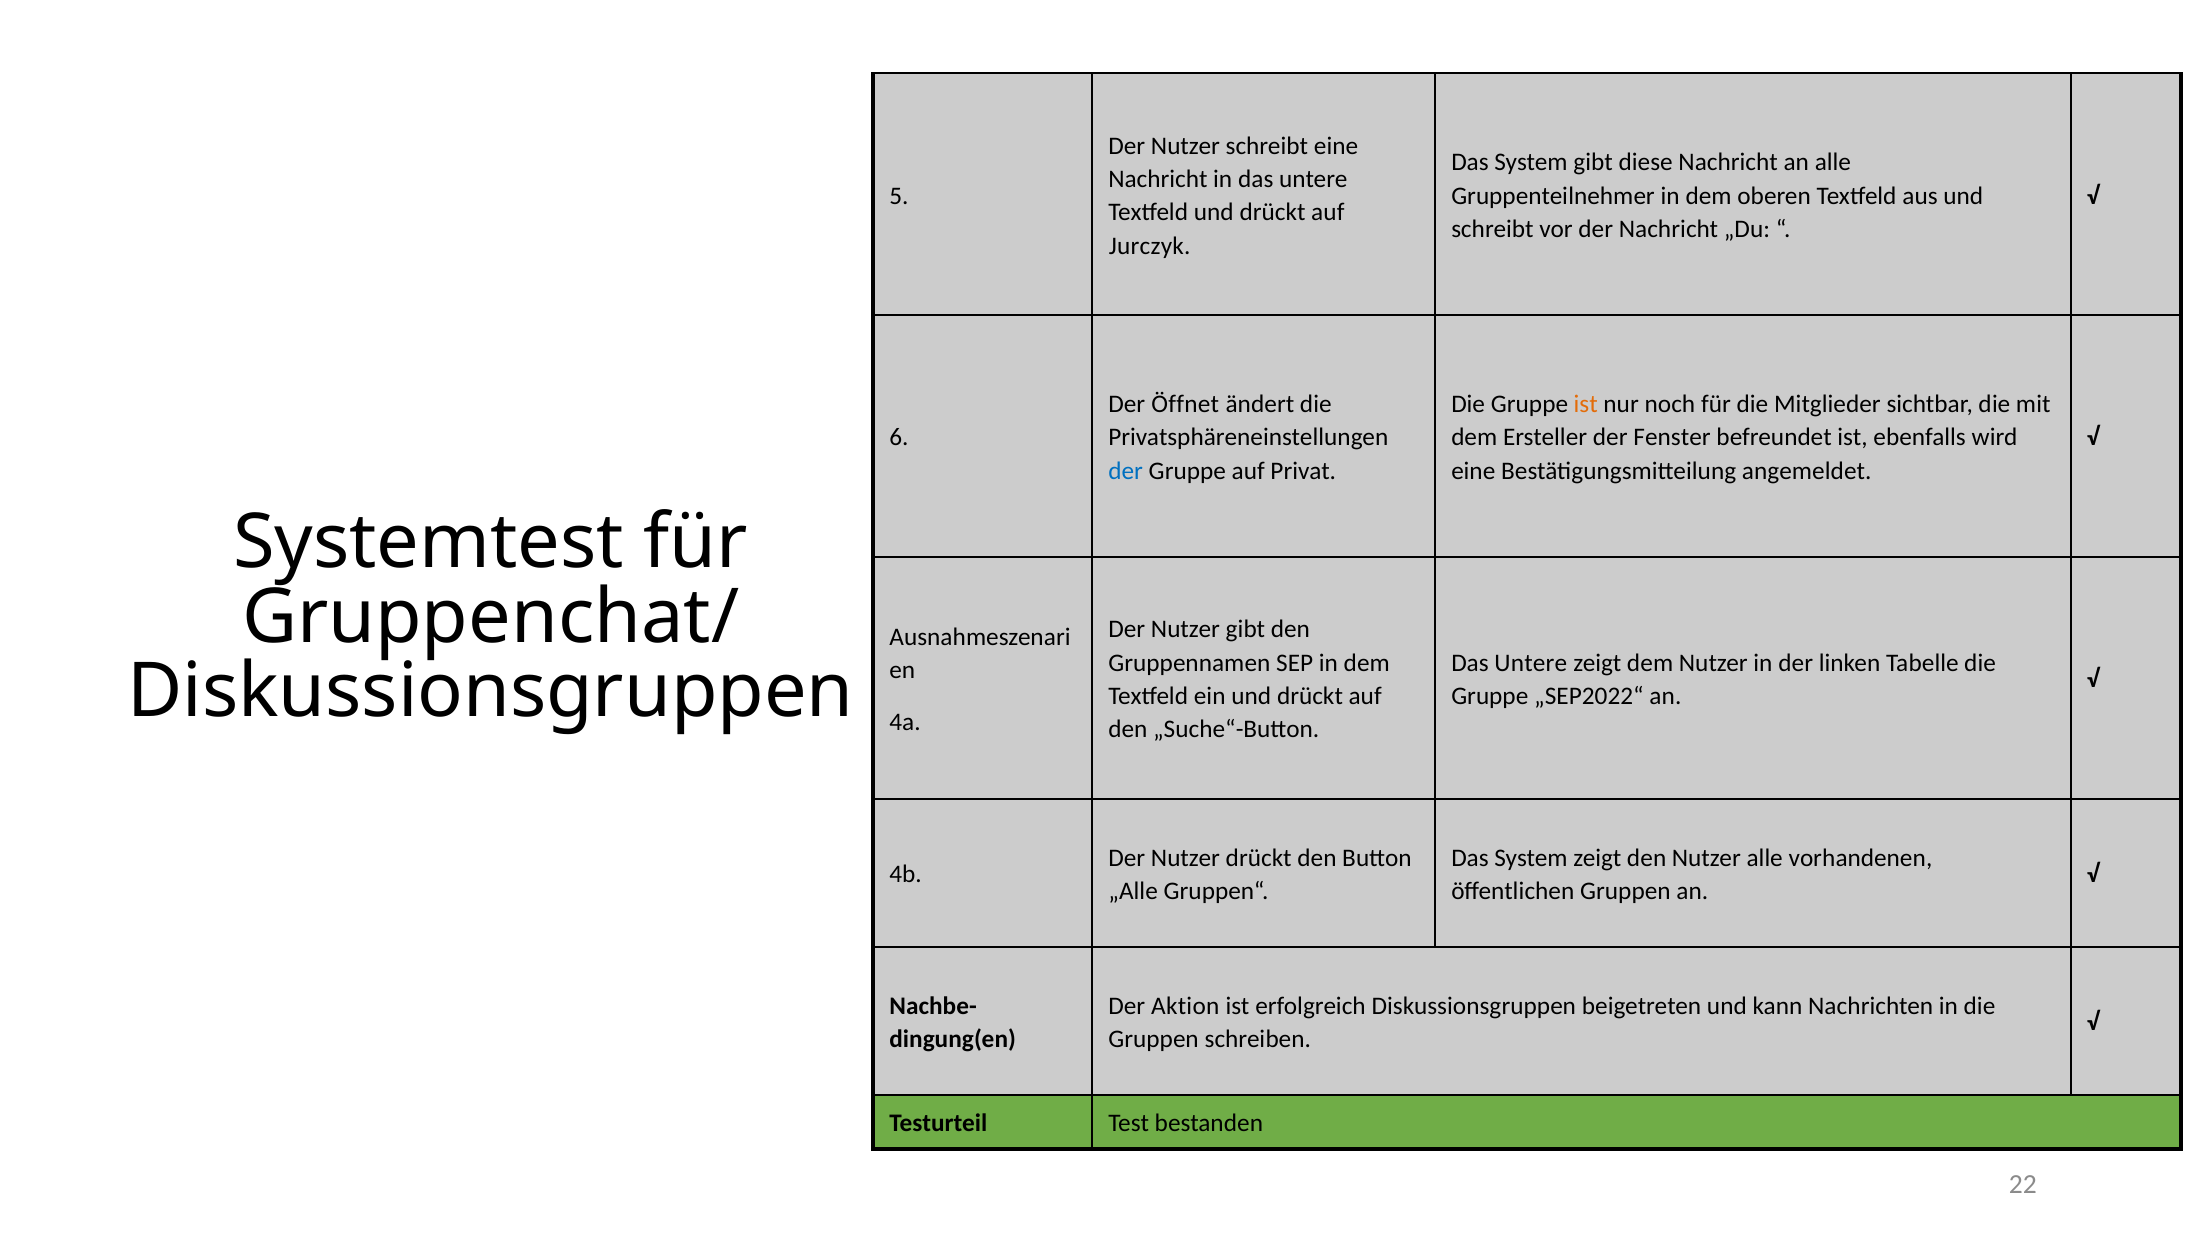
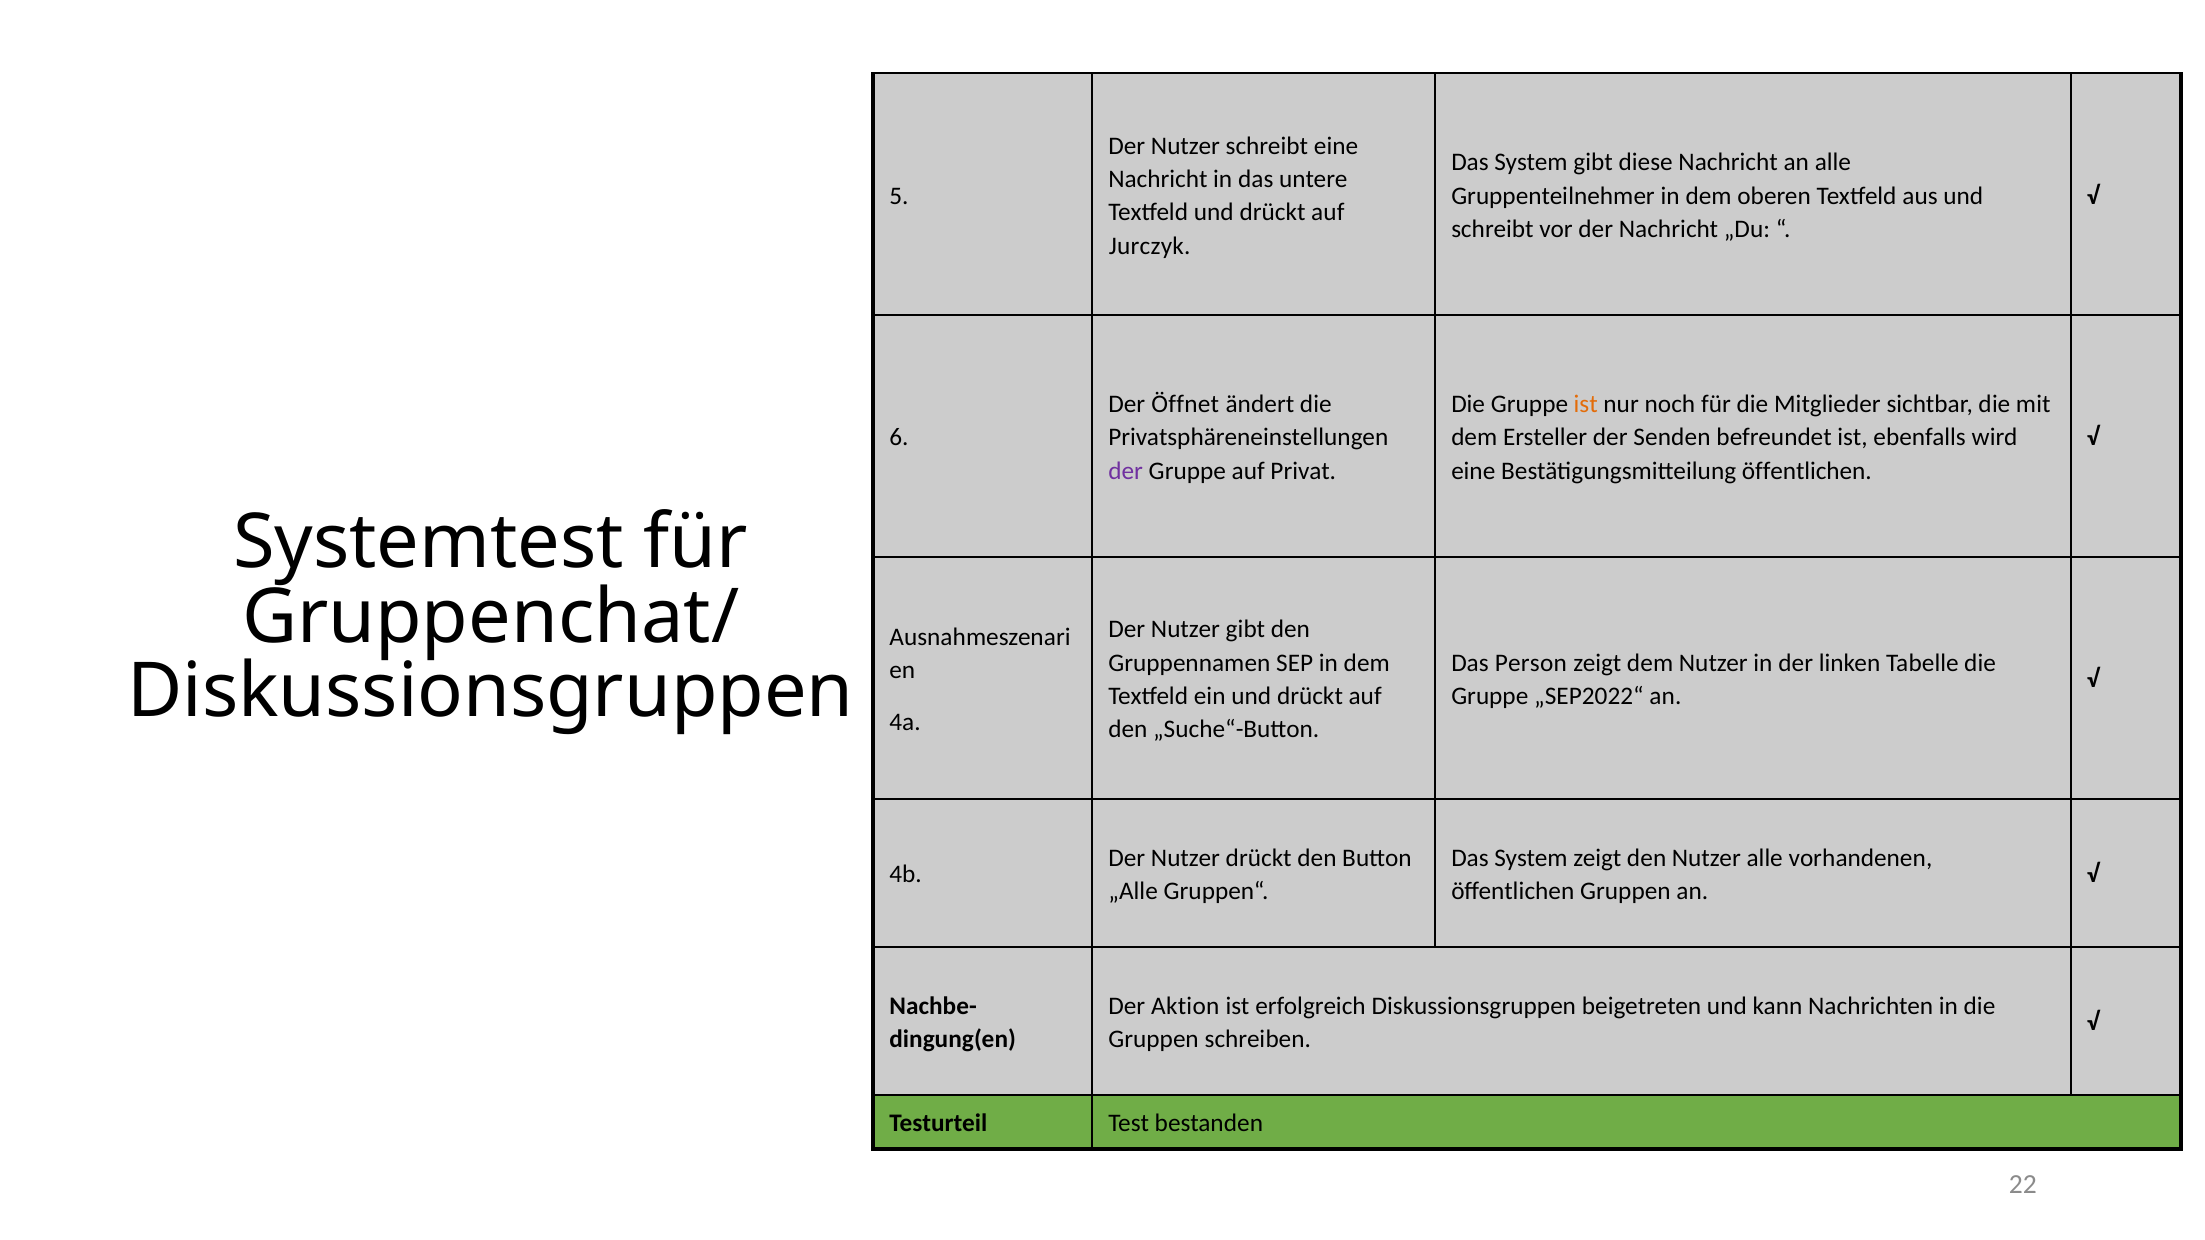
Fenster: Fenster -> Senden
der at (1126, 471) colour: blue -> purple
Bestätigungsmitteilung angemeldet: angemeldet -> öffentlichen
Untere at (1531, 663): Untere -> Person
